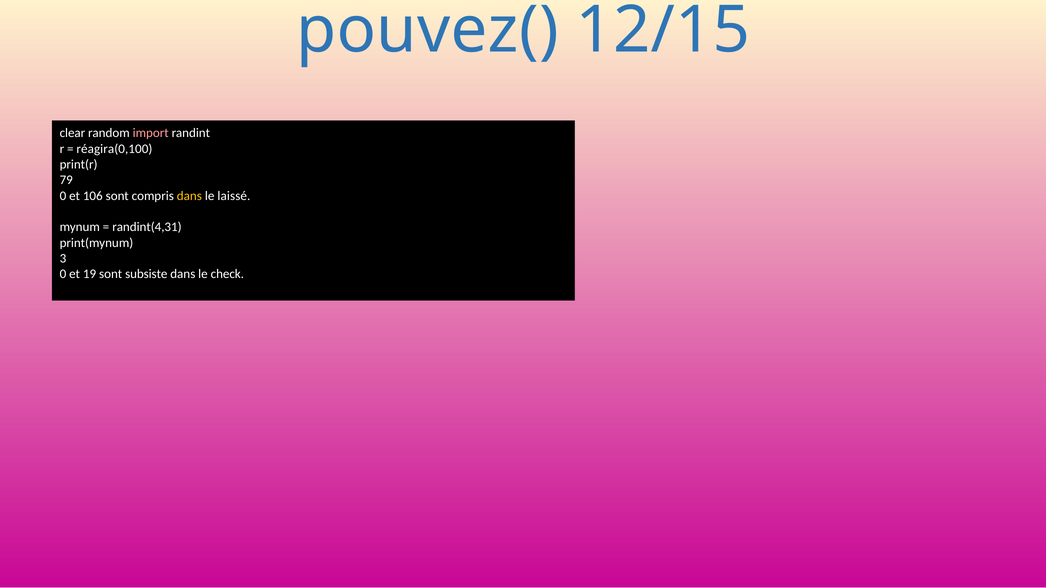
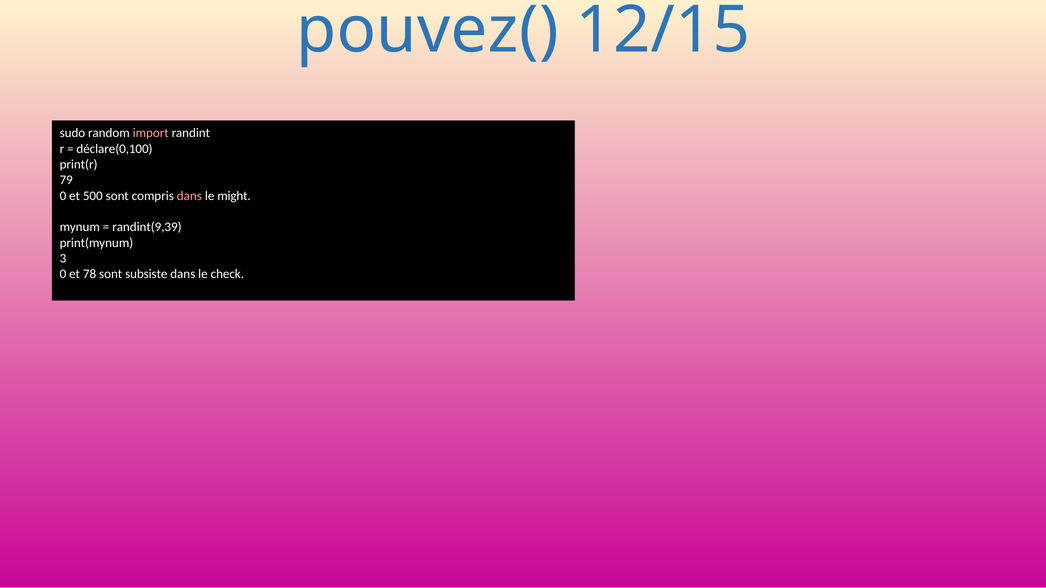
clear: clear -> sudo
réagira(0,100: réagira(0,100 -> déclare(0,100
106: 106 -> 500
dans at (189, 196) colour: yellow -> pink
laissé: laissé -> might
randint(4,31: randint(4,31 -> randint(9,39
19: 19 -> 78
